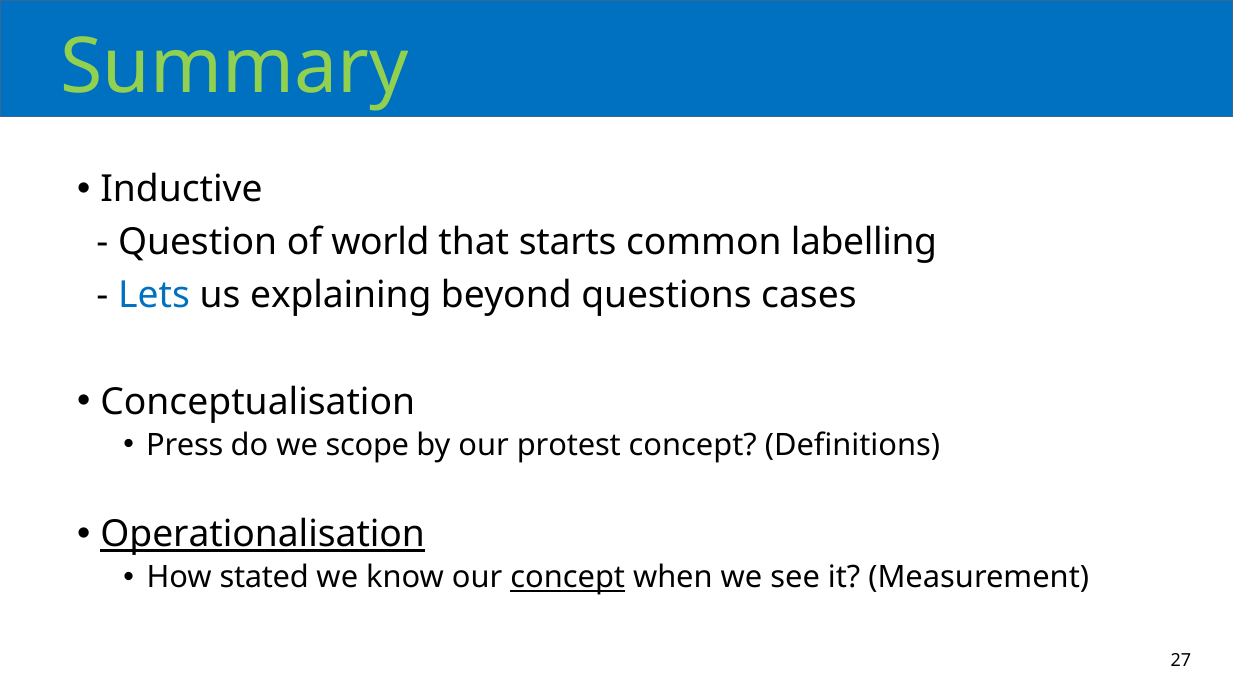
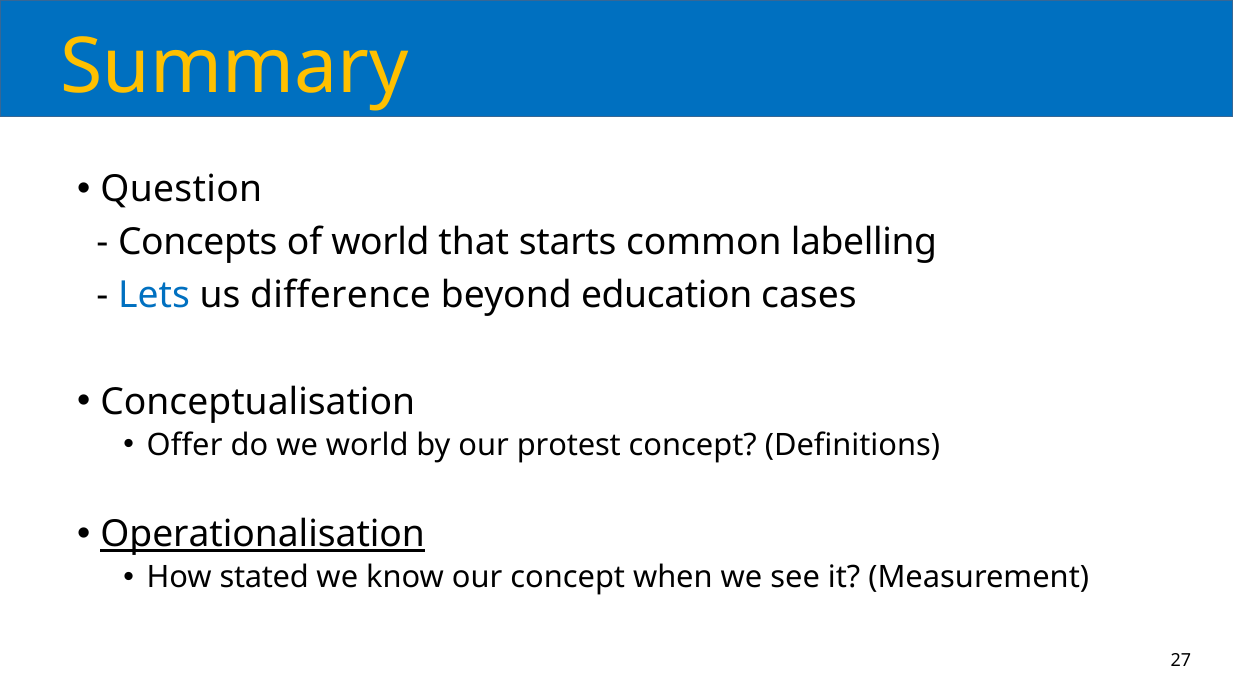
Summary colour: light green -> yellow
Inductive: Inductive -> Question
Question: Question -> Concepts
explaining: explaining -> difference
questions: questions -> education
Press: Press -> Offer
we scope: scope -> world
concept at (568, 577) underline: present -> none
